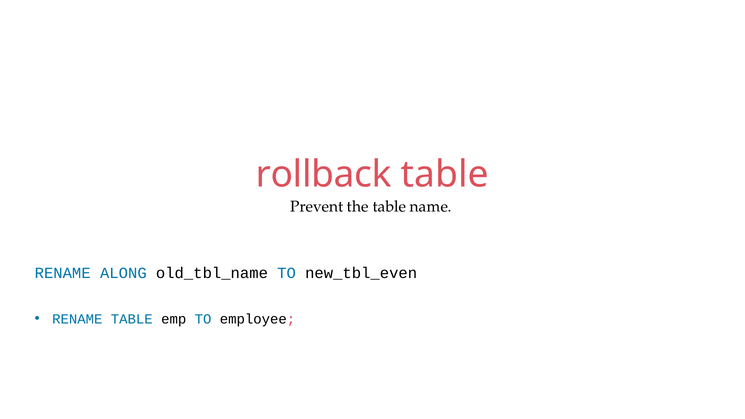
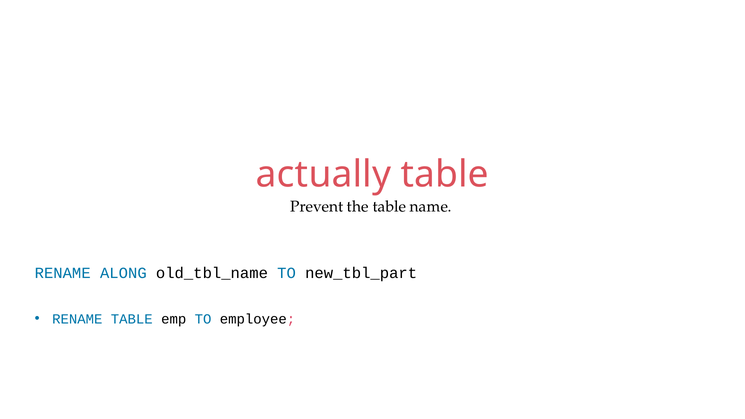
rollback: rollback -> actually
new_tbl_even: new_tbl_even -> new_tbl_part
